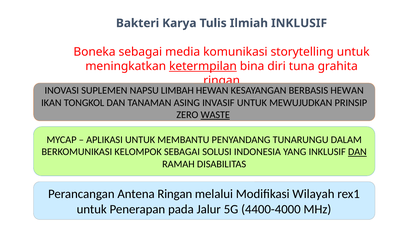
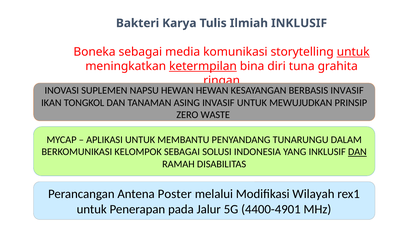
untuk at (353, 52) underline: none -> present
NAPSU LIMBAH: LIMBAH -> HEWAN
BERBASIS HEWAN: HEWAN -> INVASIF
WASTE underline: present -> none
Antena Ringan: Ringan -> Poster
4400-4000: 4400-4000 -> 4400-4901
